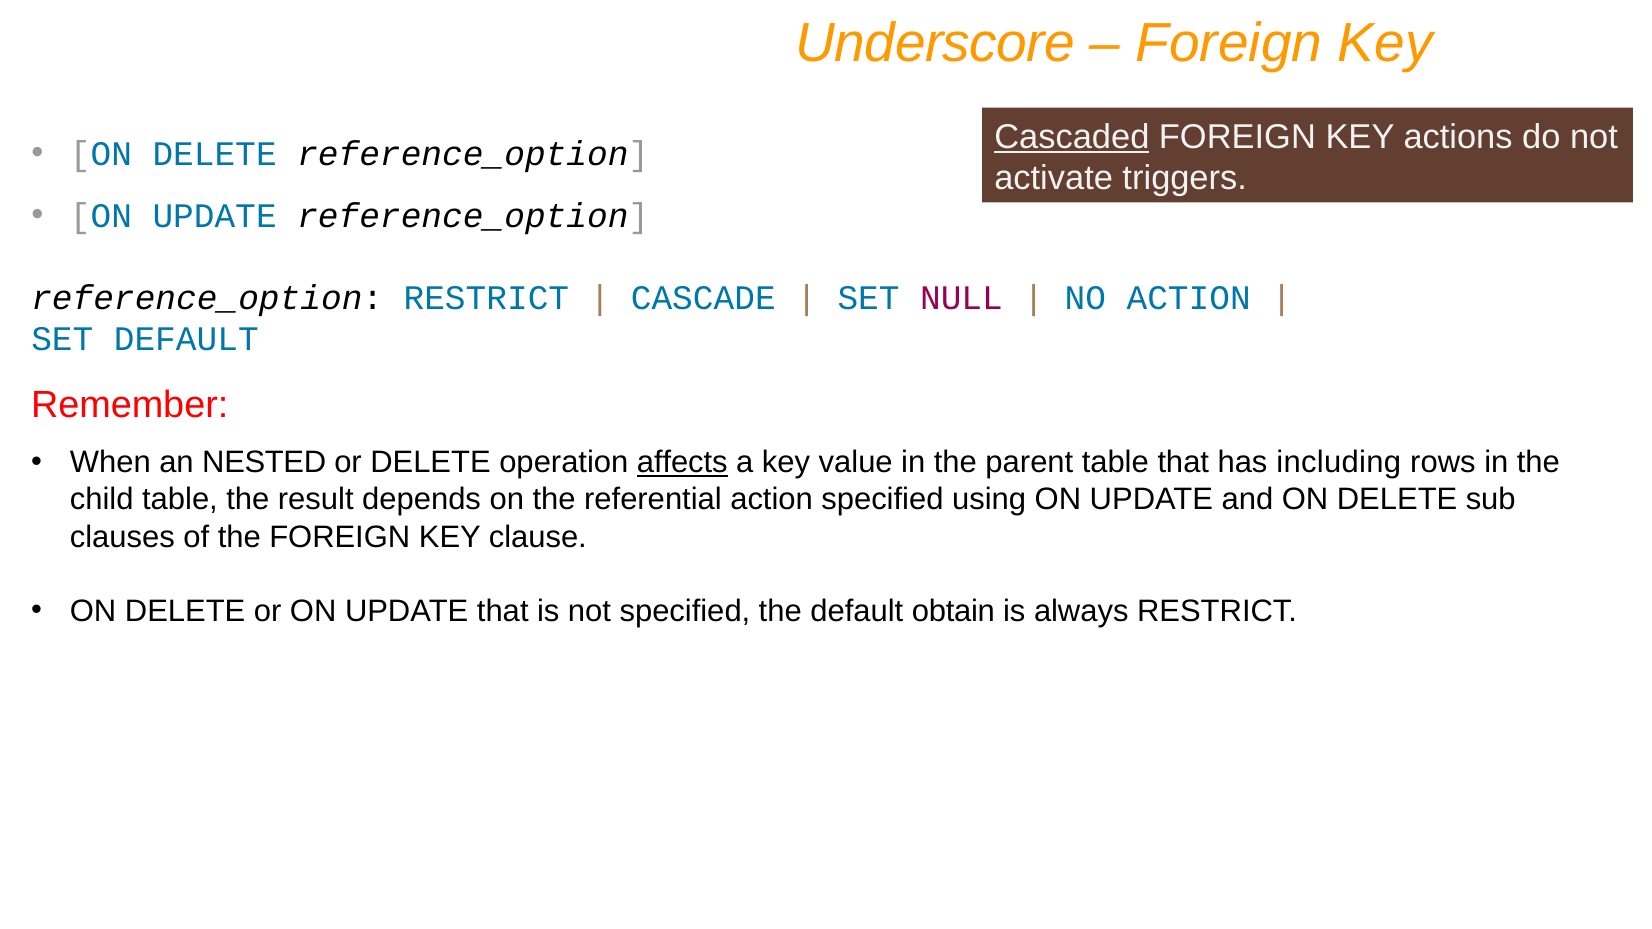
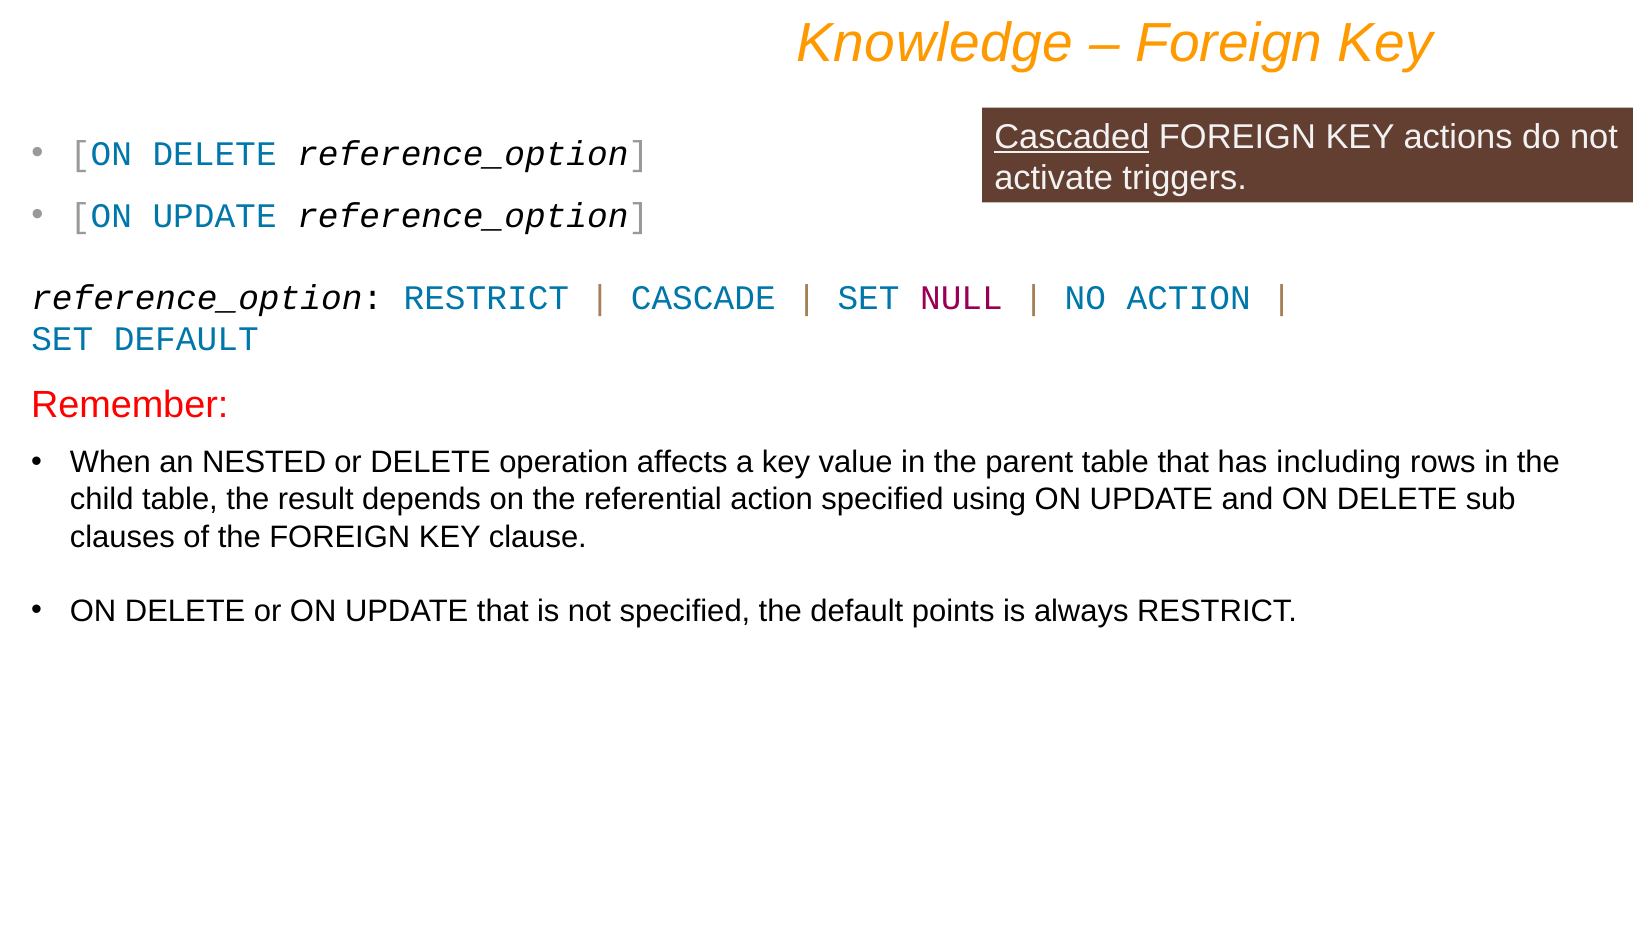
Underscore: Underscore -> Knowledge
affects underline: present -> none
obtain: obtain -> points
